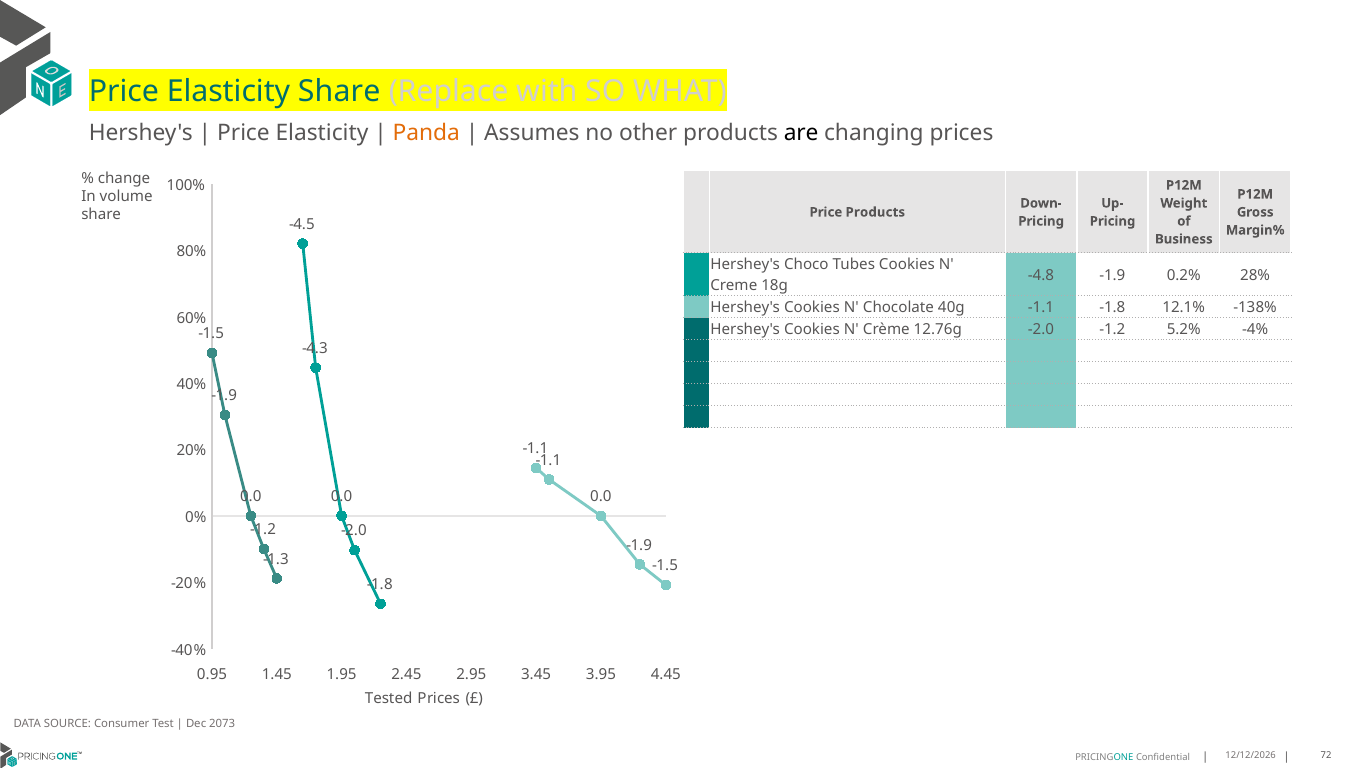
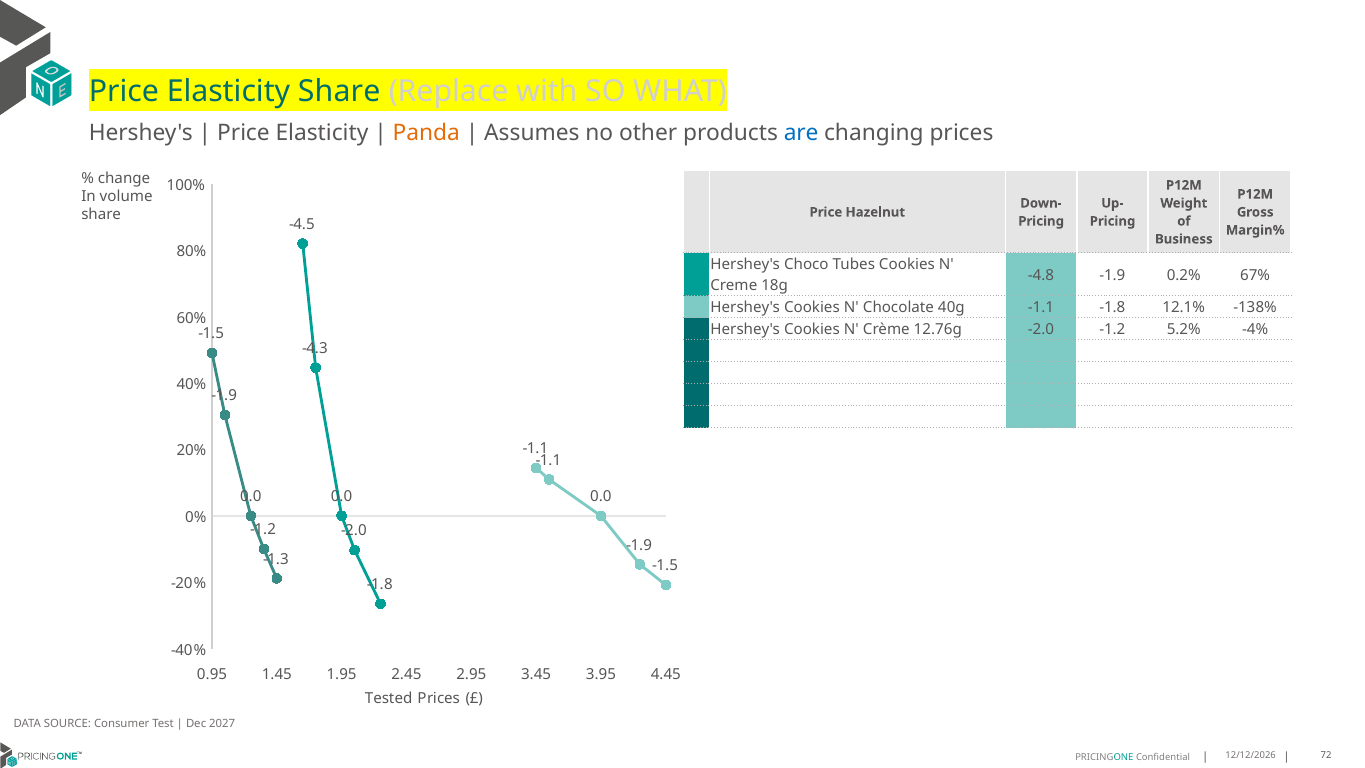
are colour: black -> blue
Price Products: Products -> Hazelnut
28%: 28% -> 67%
2073: 2073 -> 2027
